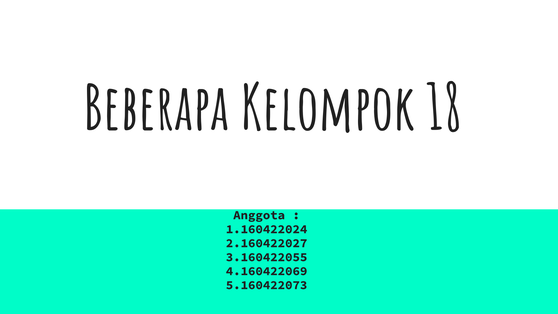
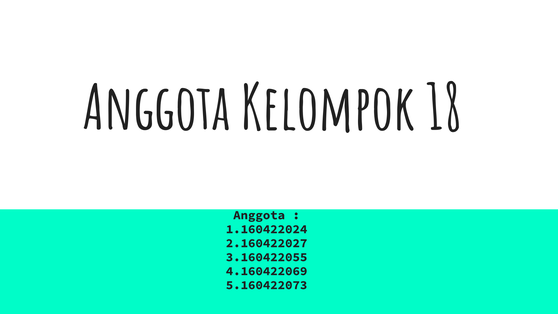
Beberapa at (156, 109): Beberapa -> Anggota
